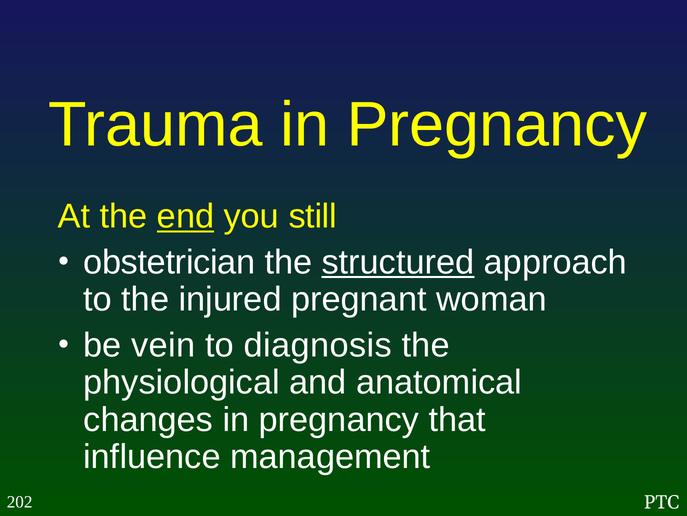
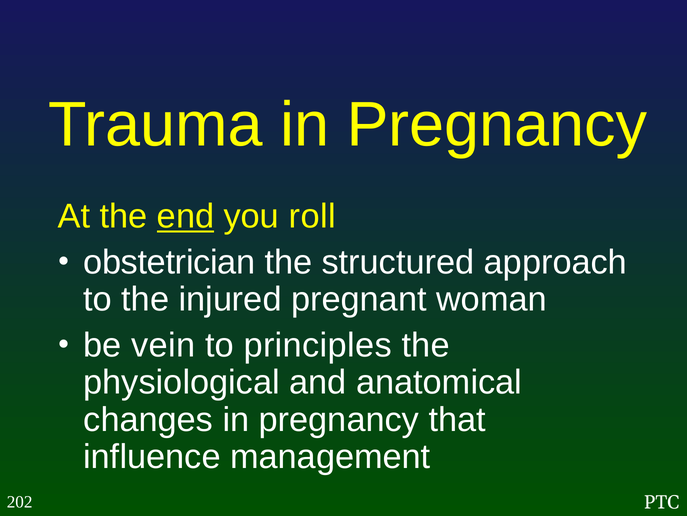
still: still -> roll
structured underline: present -> none
diagnosis: diagnosis -> principles
